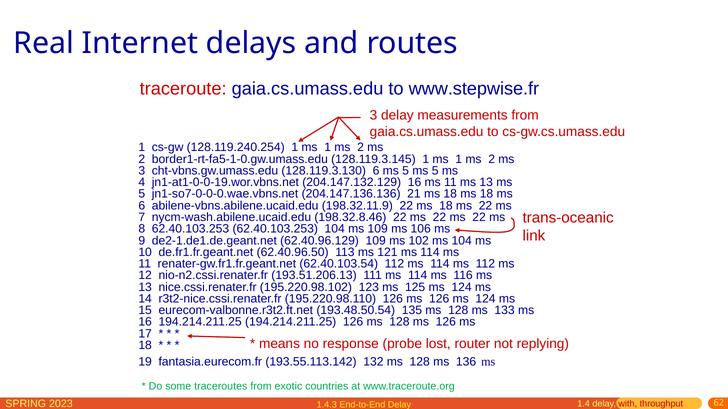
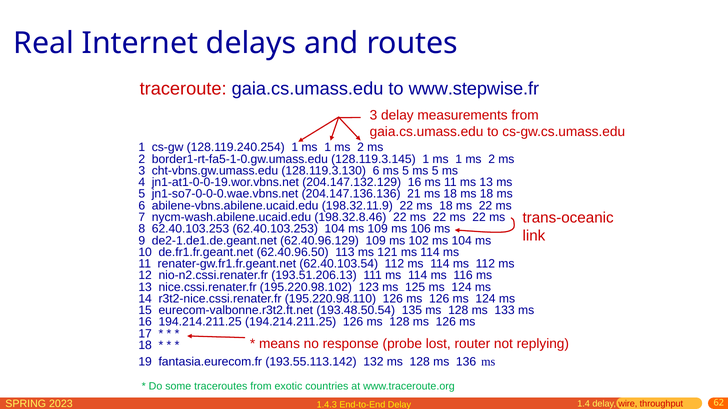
with: with -> wire
